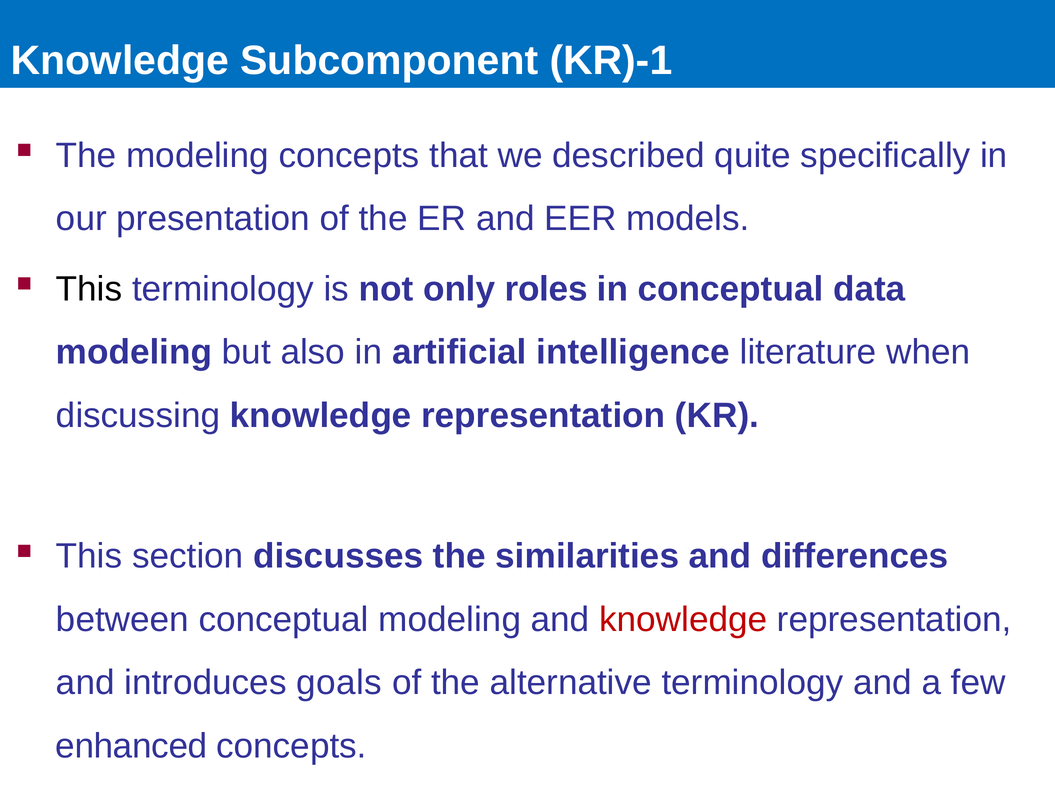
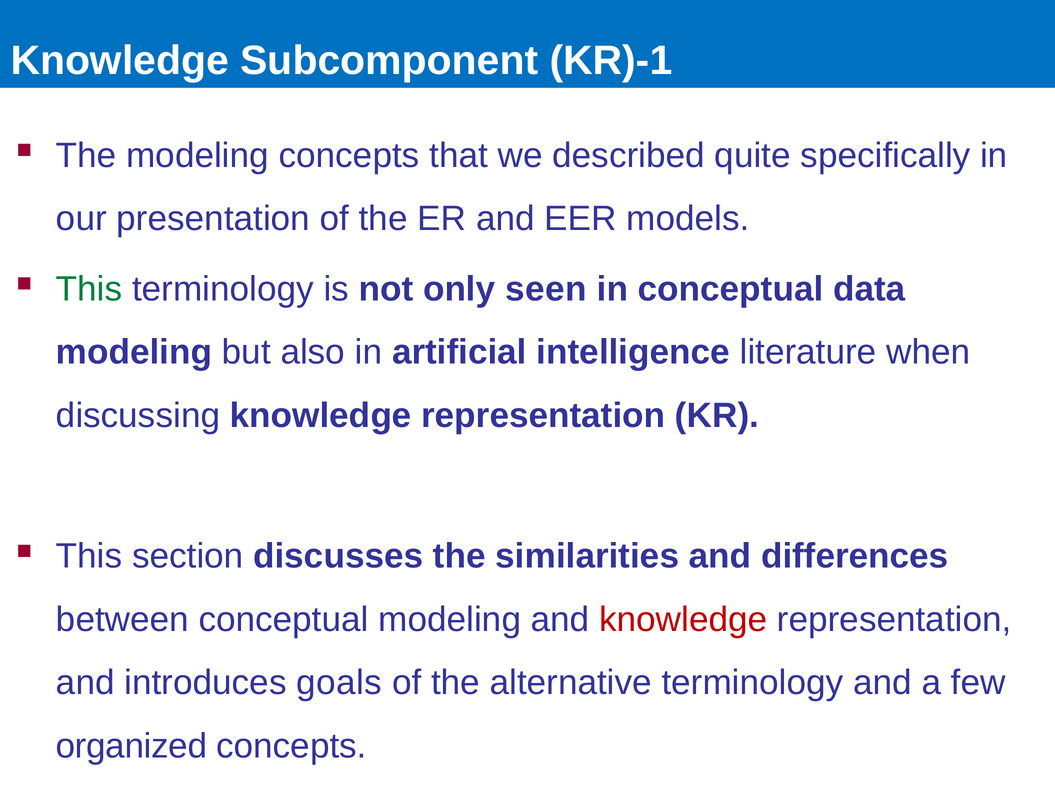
This at (89, 289) colour: black -> green
roles: roles -> seen
enhanced: enhanced -> organized
